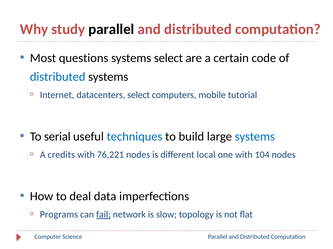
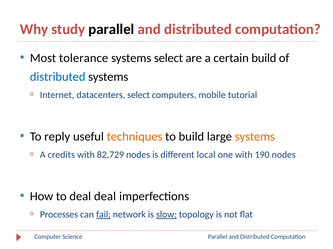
questions: questions -> tolerance
certain code: code -> build
serial: serial -> reply
techniques colour: blue -> orange
systems at (255, 137) colour: blue -> orange
76,221: 76,221 -> 82,729
104: 104 -> 190
deal data: data -> deal
Programs: Programs -> Processes
slow underline: none -> present
